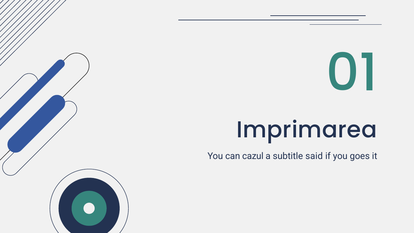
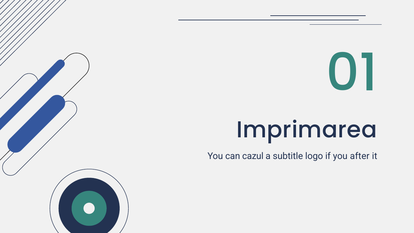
said: said -> logo
goes: goes -> after
